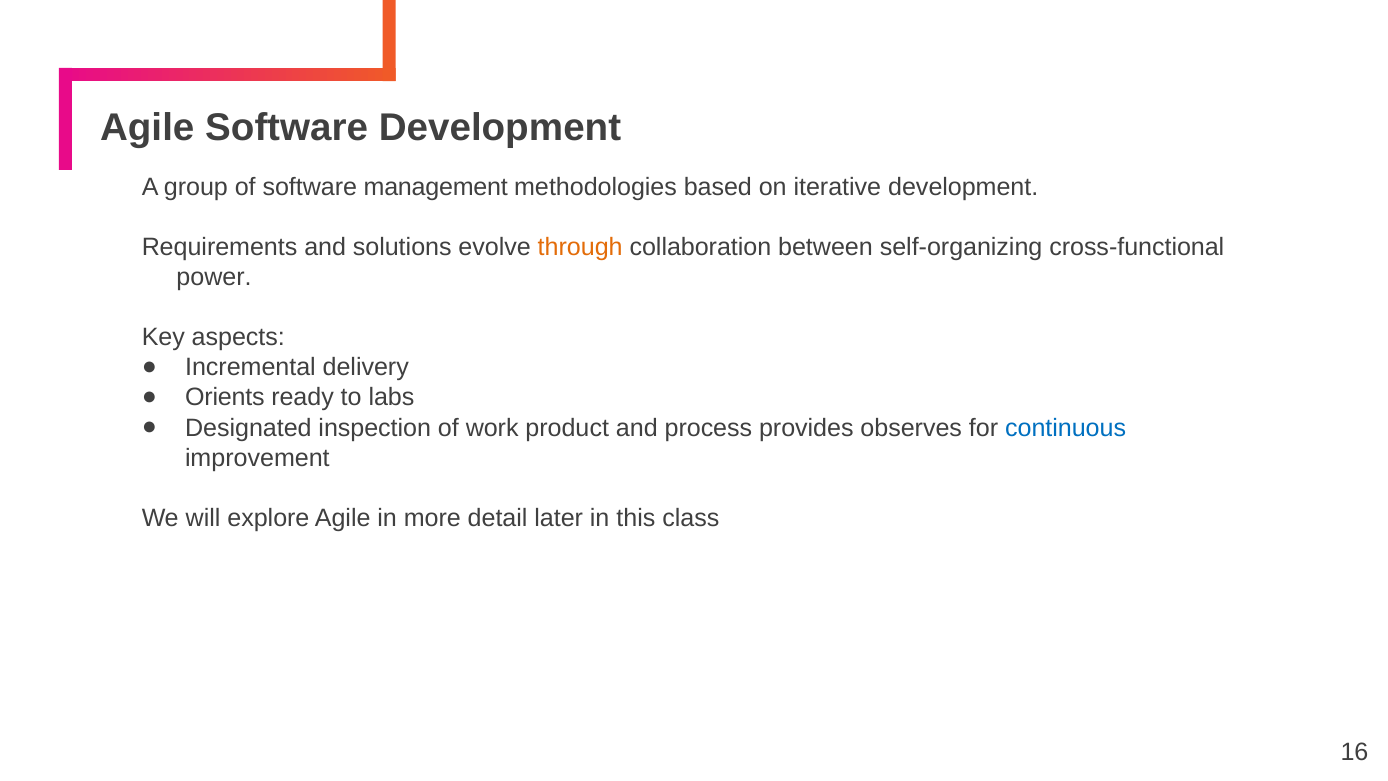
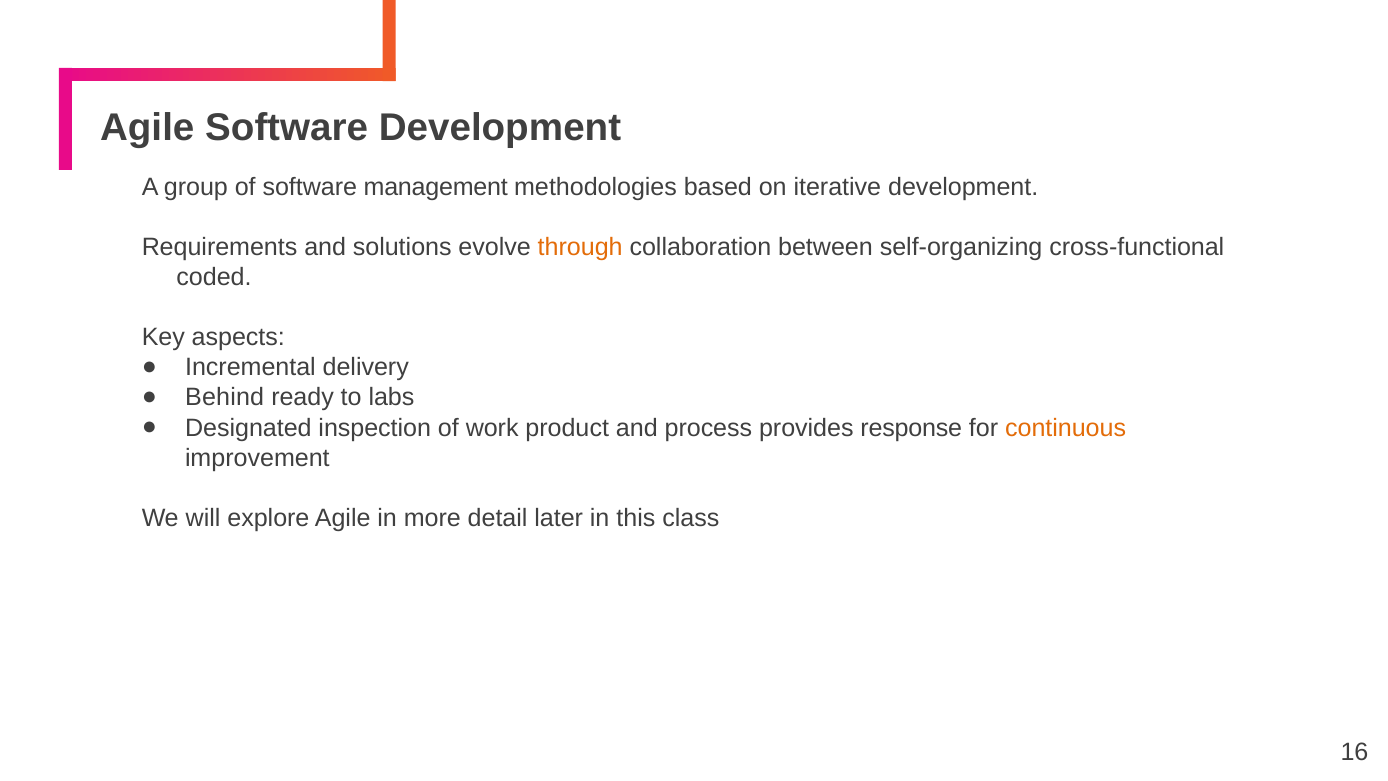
power: power -> coded
Orients: Orients -> Behind
observes: observes -> response
continuous colour: blue -> orange
